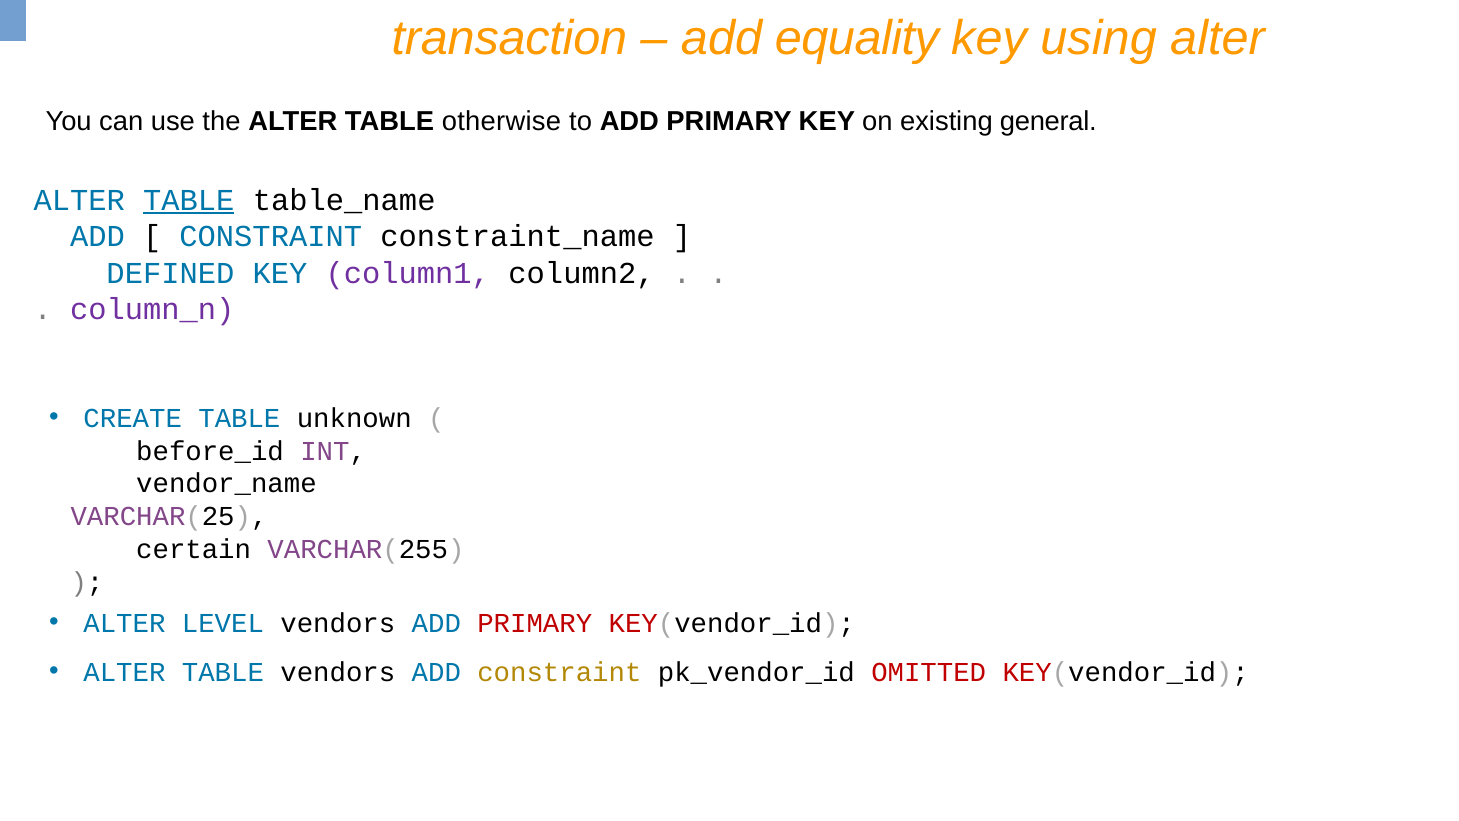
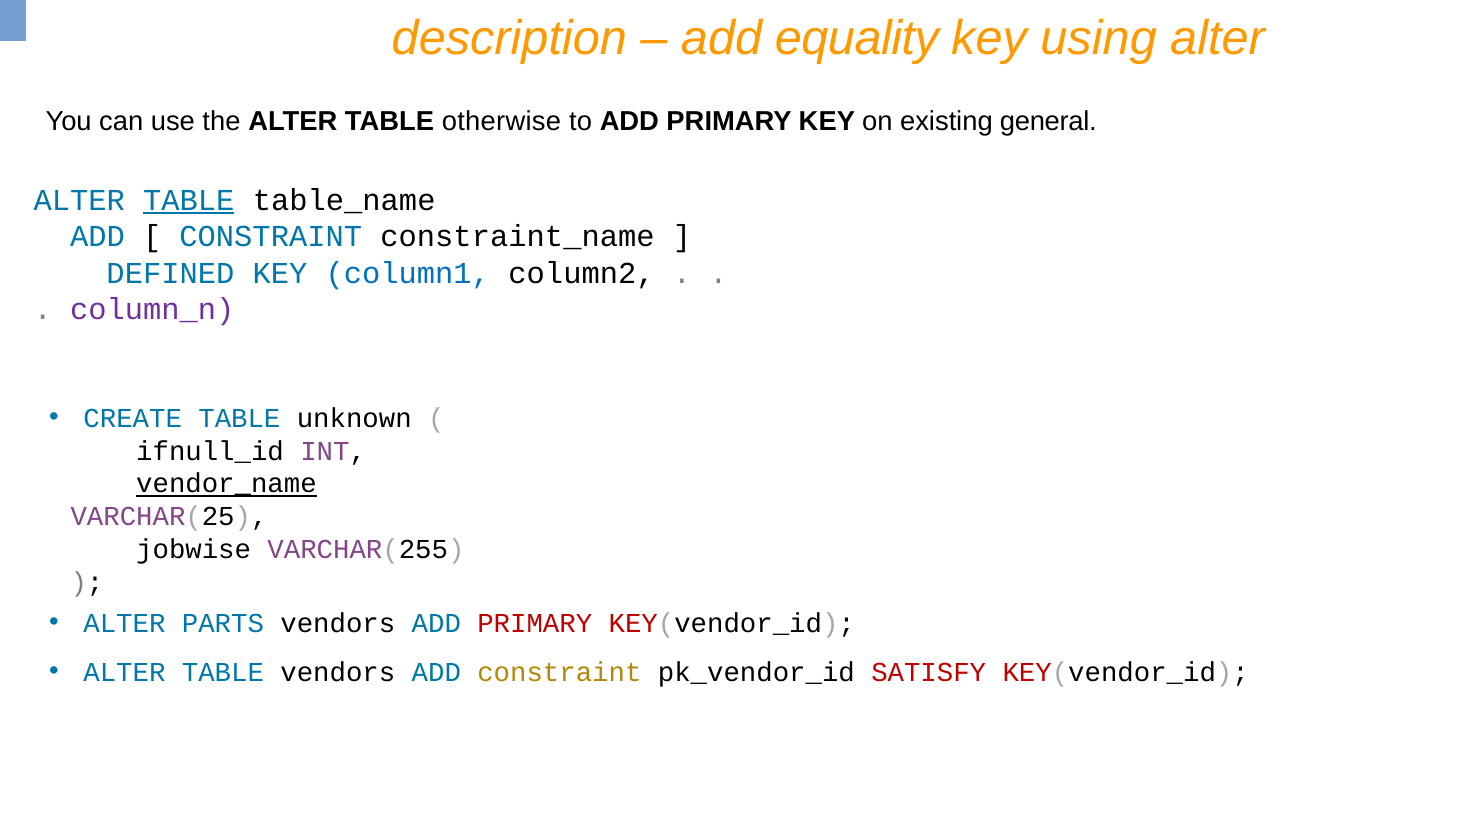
transaction: transaction -> description
column1 colour: purple -> blue
before_id: before_id -> ifnull_id
vendor_name underline: none -> present
certain: certain -> jobwise
LEVEL: LEVEL -> PARTS
OMITTED: OMITTED -> SATISFY
